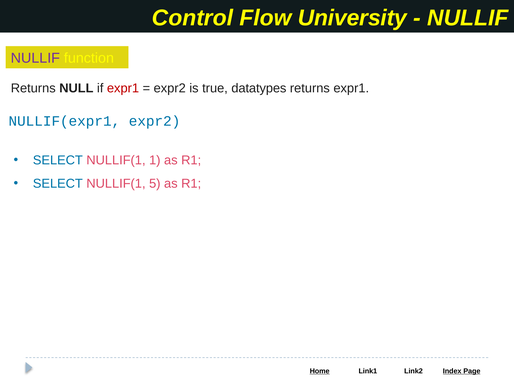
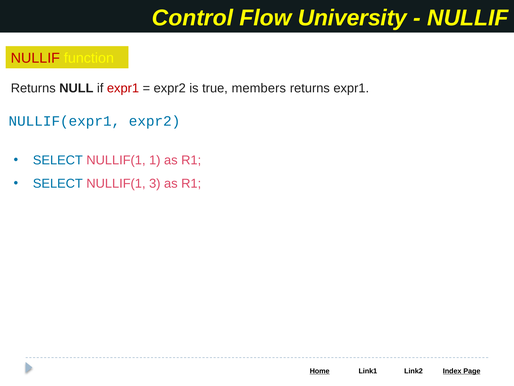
NULLIF at (35, 58) colour: purple -> red
datatypes: datatypes -> members
5: 5 -> 3
